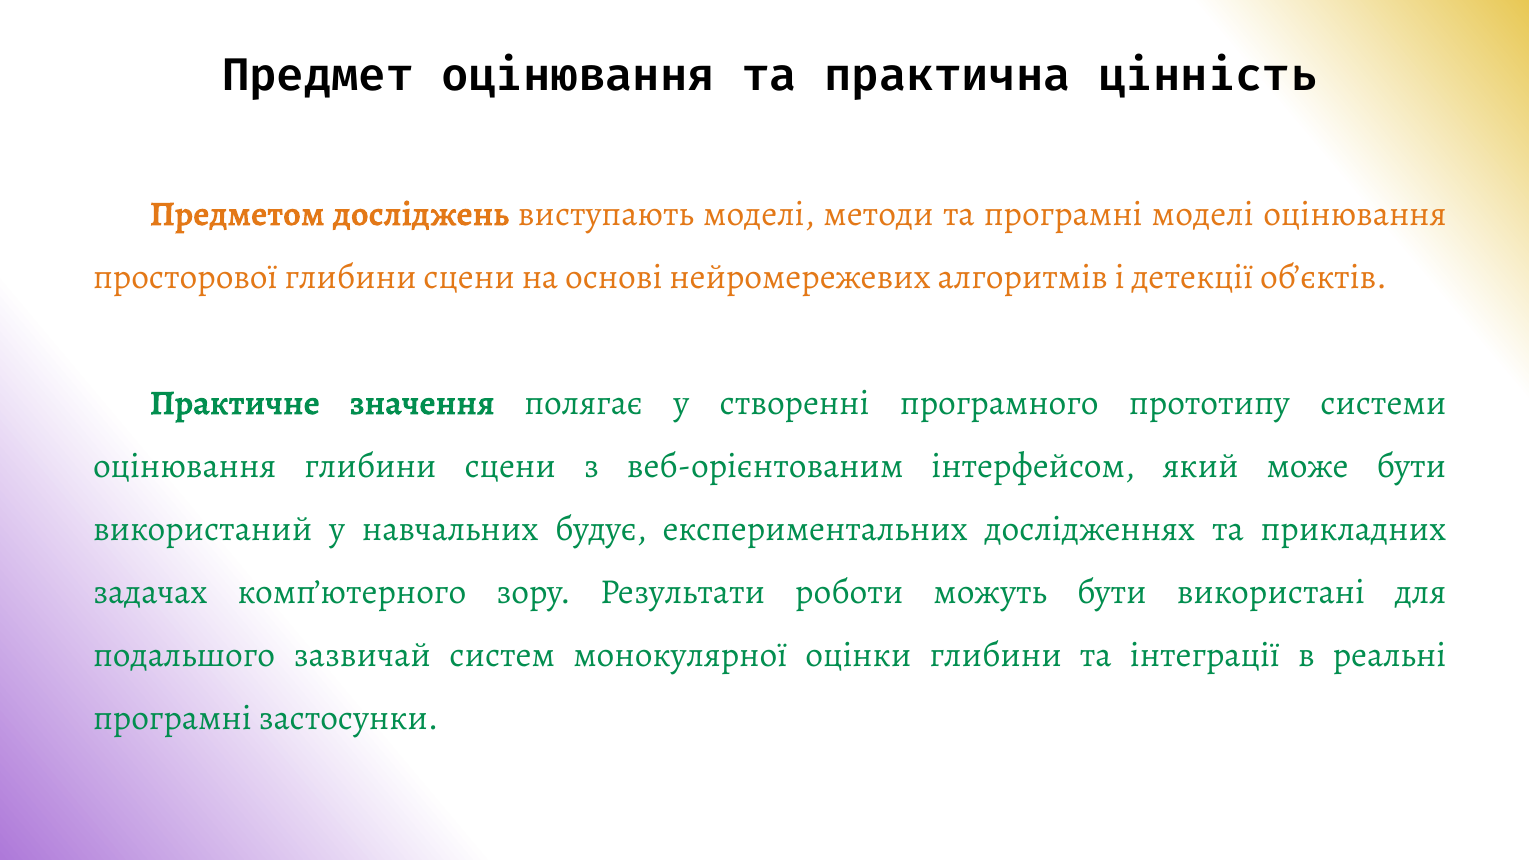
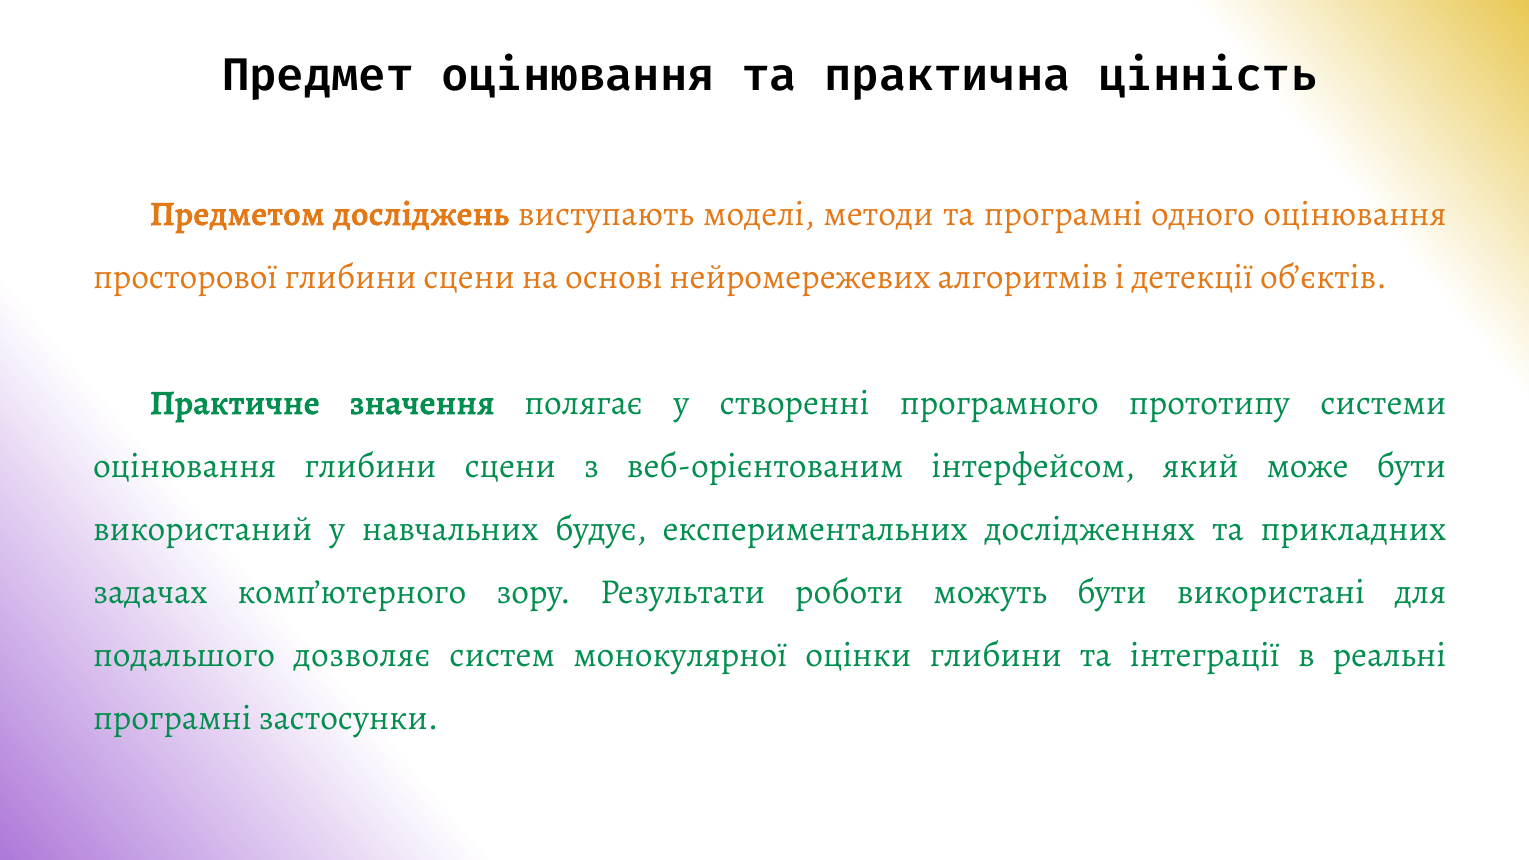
програмні моделі: моделі -> одного
зазвичай: зазвичай -> дозволяє
